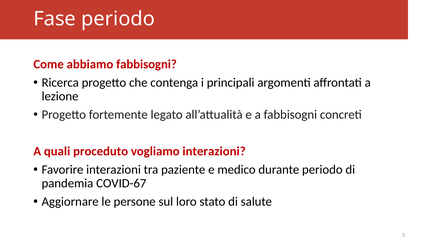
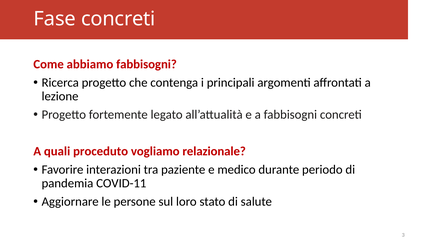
Fase periodo: periodo -> concreti
vogliamo interazioni: interazioni -> relazionale
COVID-67: COVID-67 -> COVID-11
